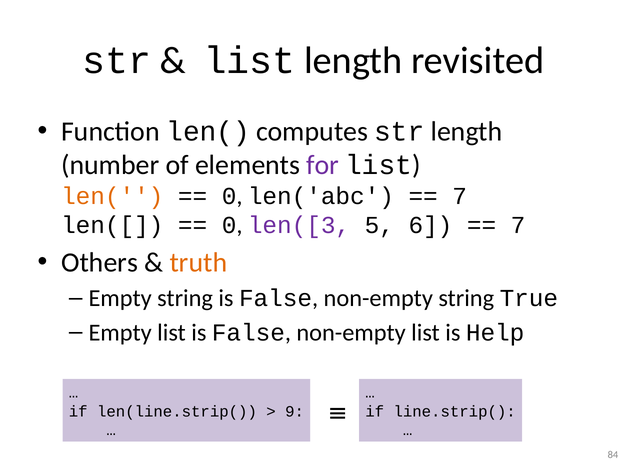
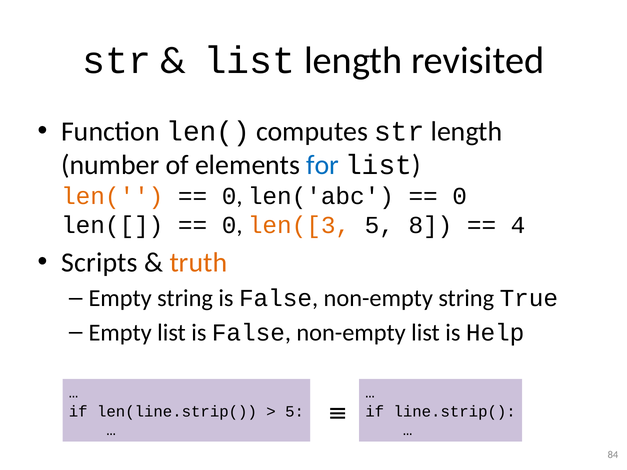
for colour: purple -> blue
7 at (460, 196): 7 -> 0
len([3 colour: purple -> orange
6: 6 -> 8
7 at (518, 225): 7 -> 4
Others: Others -> Scripts
9 at (295, 412): 9 -> 5
